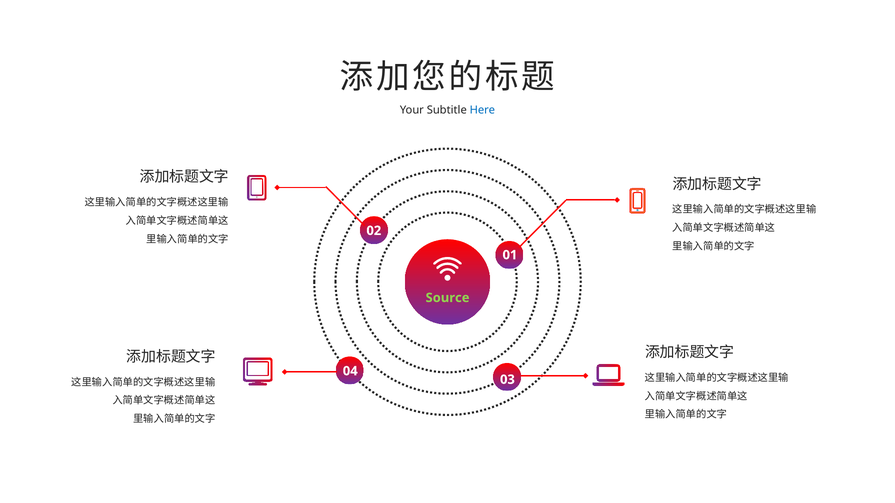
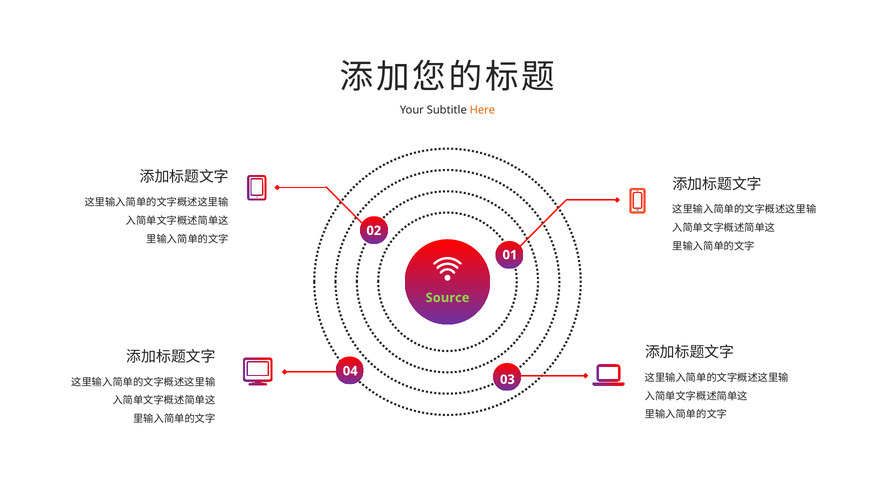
Here colour: blue -> orange
